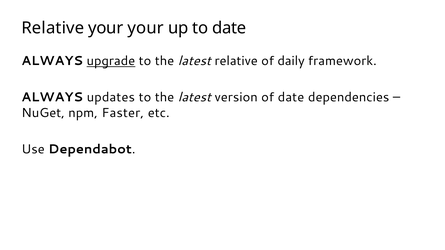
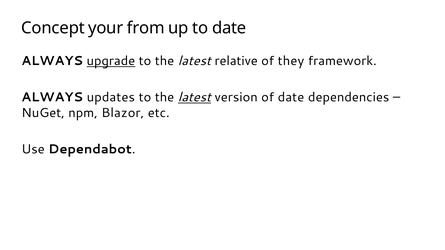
Relative at (53, 28): Relative -> Concept
your your: your -> from
daily: daily -> they
latest at (194, 97) underline: none -> present
Faster: Faster -> Blazor
